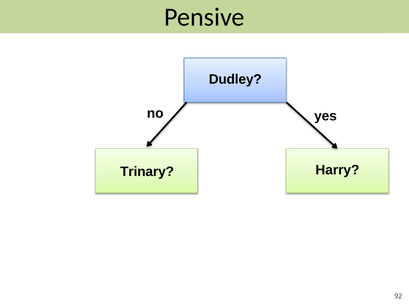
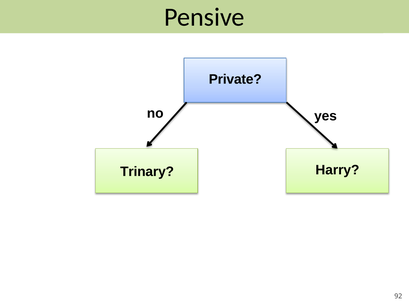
Dudley: Dudley -> Private
